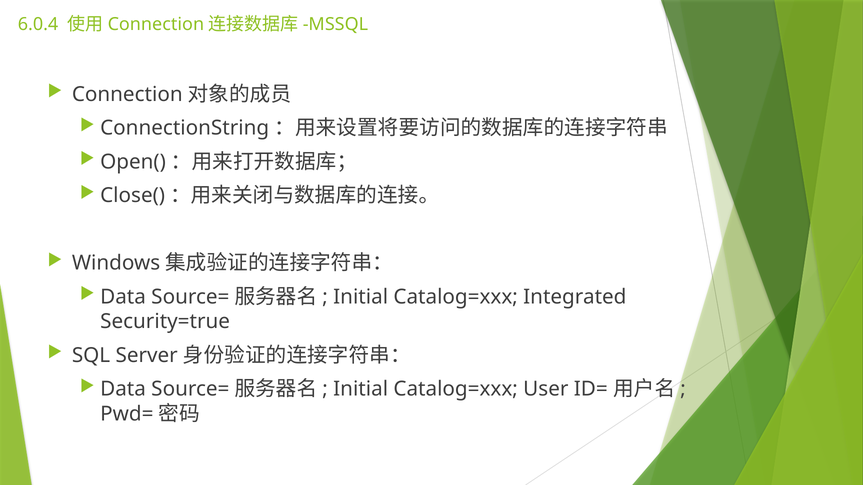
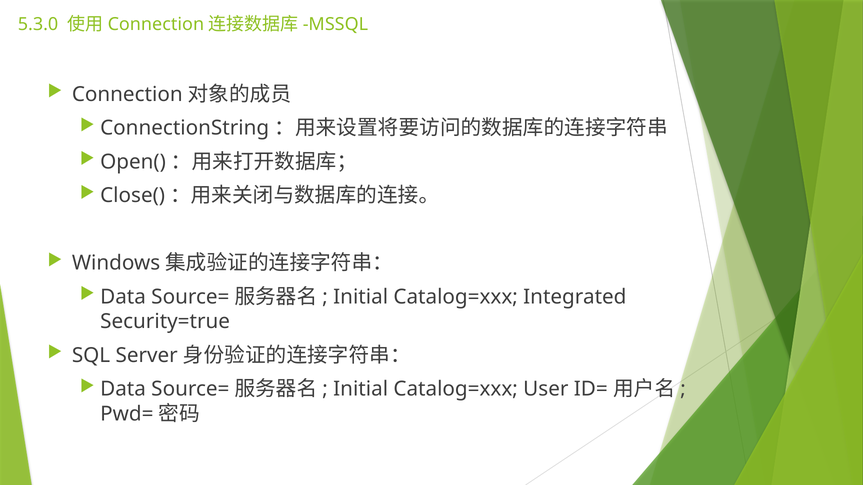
6.0.4: 6.0.4 -> 5.3.0
